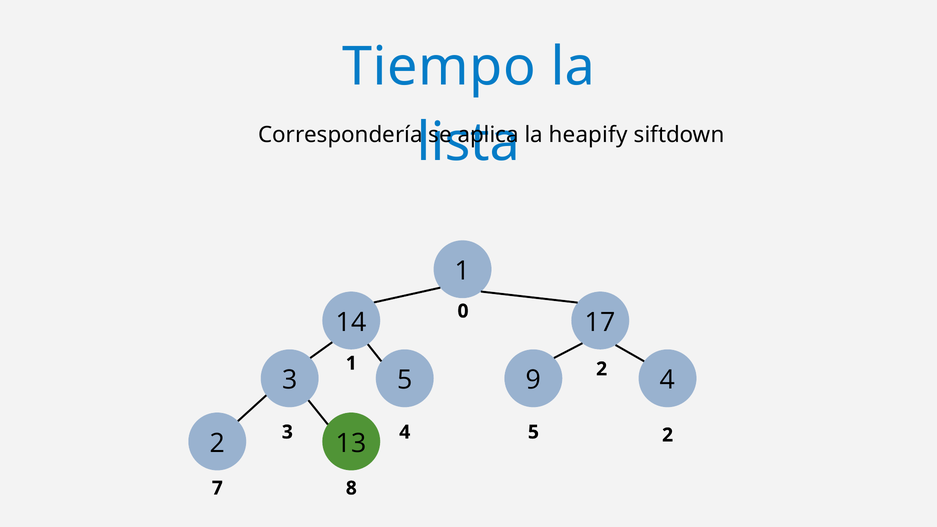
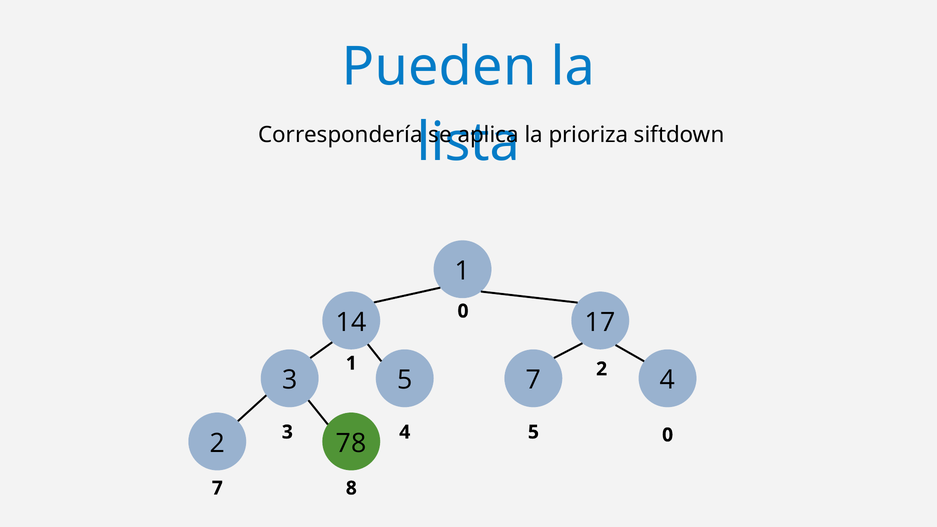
Tiempo: Tiempo -> Pueden
heapify: heapify -> prioriza
5 9: 9 -> 7
3 4 2: 2 -> 0
13: 13 -> 78
